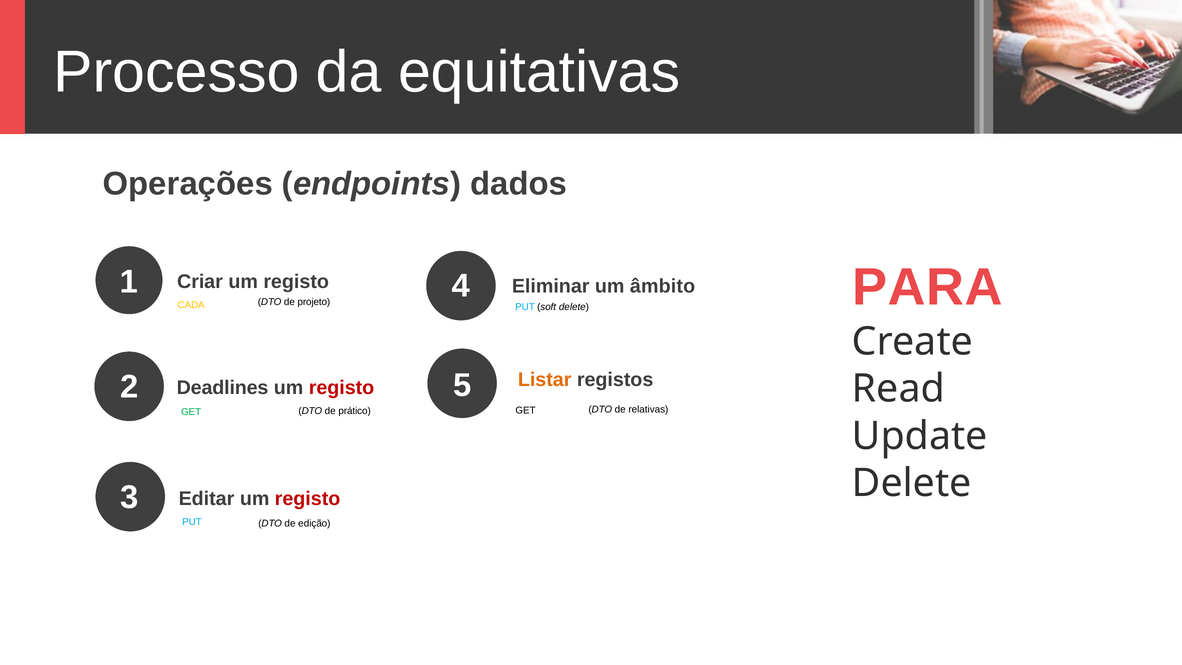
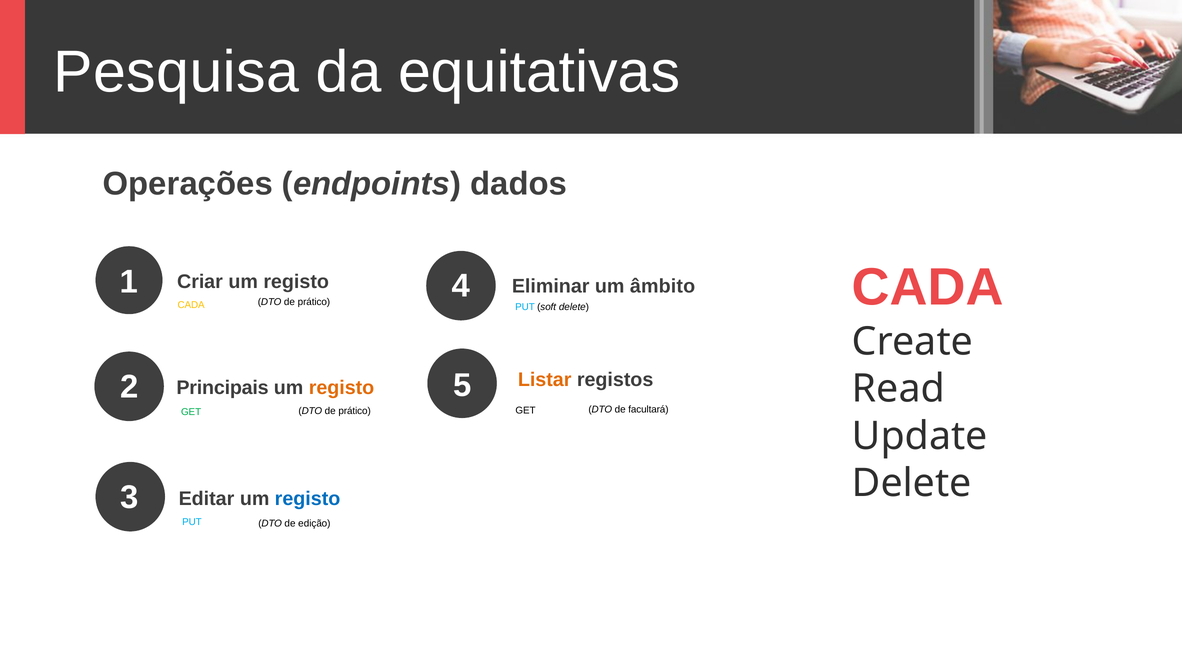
Processo: Processo -> Pesquisa
PARA at (928, 287): PARA -> CADA
projeto at (314, 302): projeto -> prático
Deadlines: Deadlines -> Principais
registo at (342, 388) colour: red -> orange
relativas: relativas -> facultará
registo at (308, 499) colour: red -> blue
